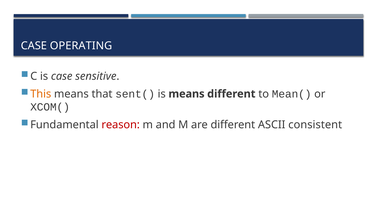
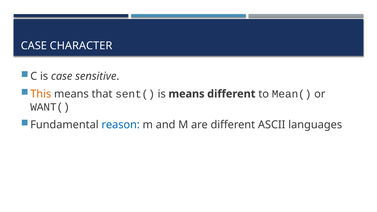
OPERATING: OPERATING -> CHARACTER
XCOM(: XCOM( -> WANT(
reason colour: red -> blue
consistent: consistent -> languages
